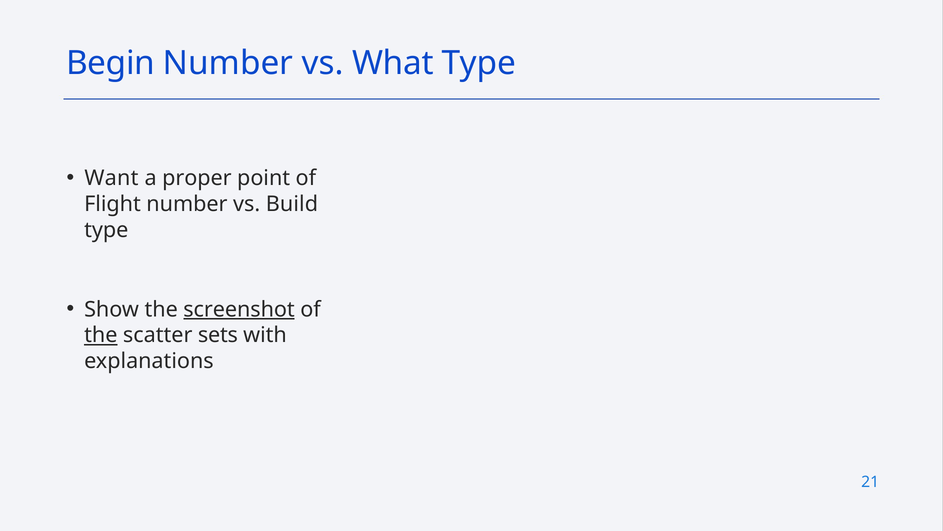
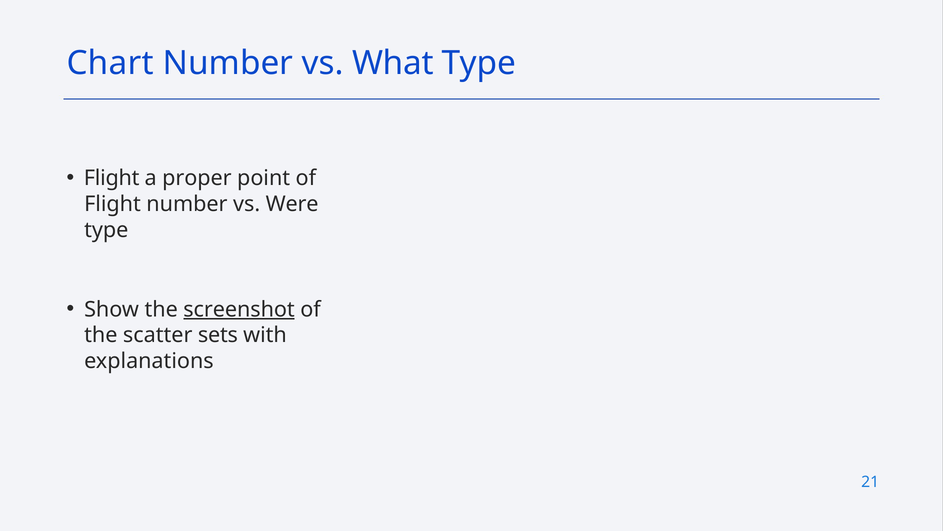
Begin: Begin -> Chart
Want at (111, 178): Want -> Flight
Build: Build -> Were
the at (101, 335) underline: present -> none
